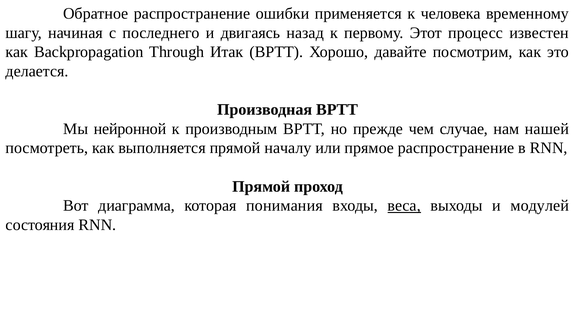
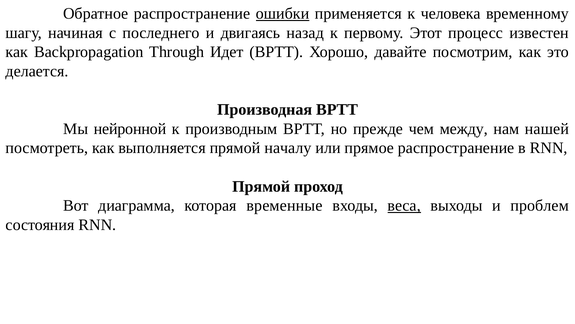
ошибки underline: none -> present
Итак: Итак -> Идет
случае: случае -> между
понимания: понимания -> временные
модулей: модулей -> проблем
